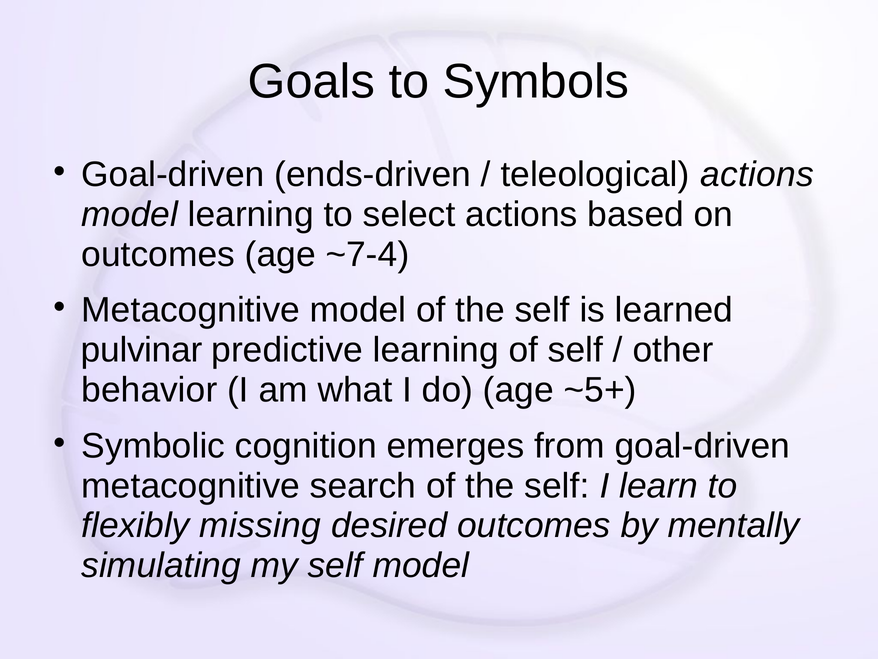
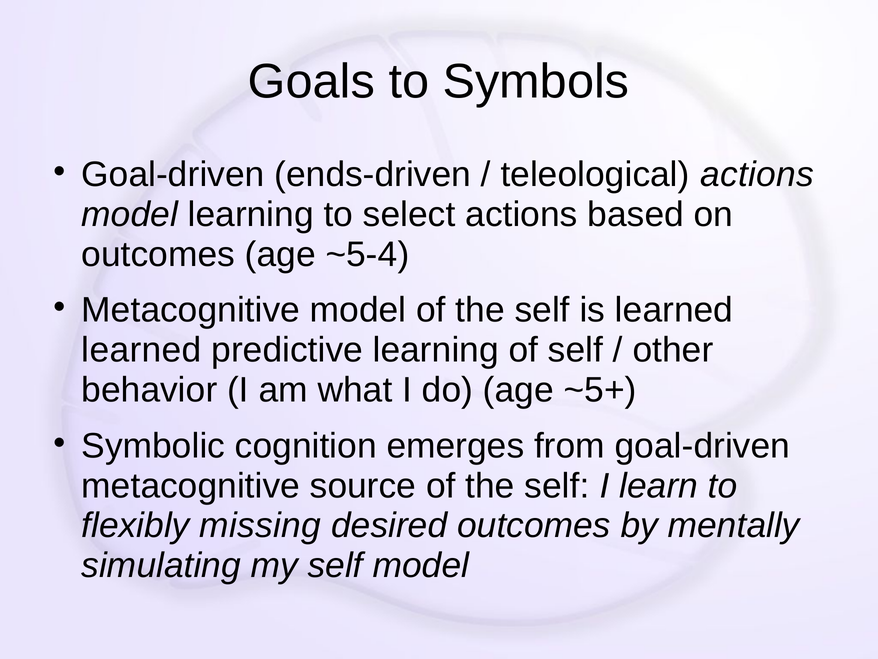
~7-4: ~7-4 -> ~5-4
pulvinar at (142, 350): pulvinar -> learned
search: search -> source
